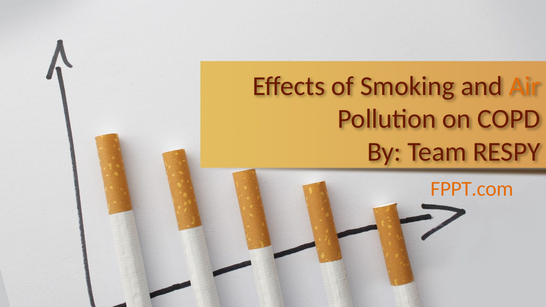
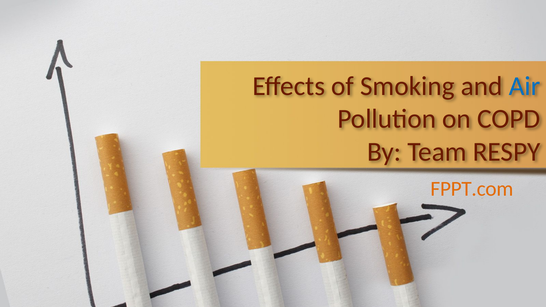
Air colour: orange -> blue
